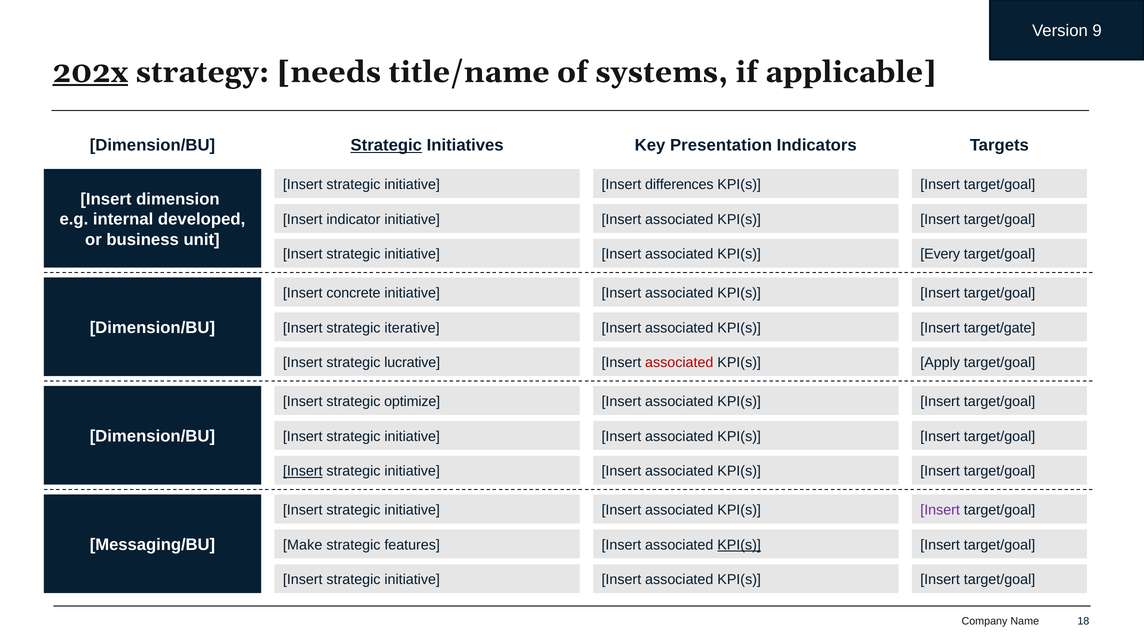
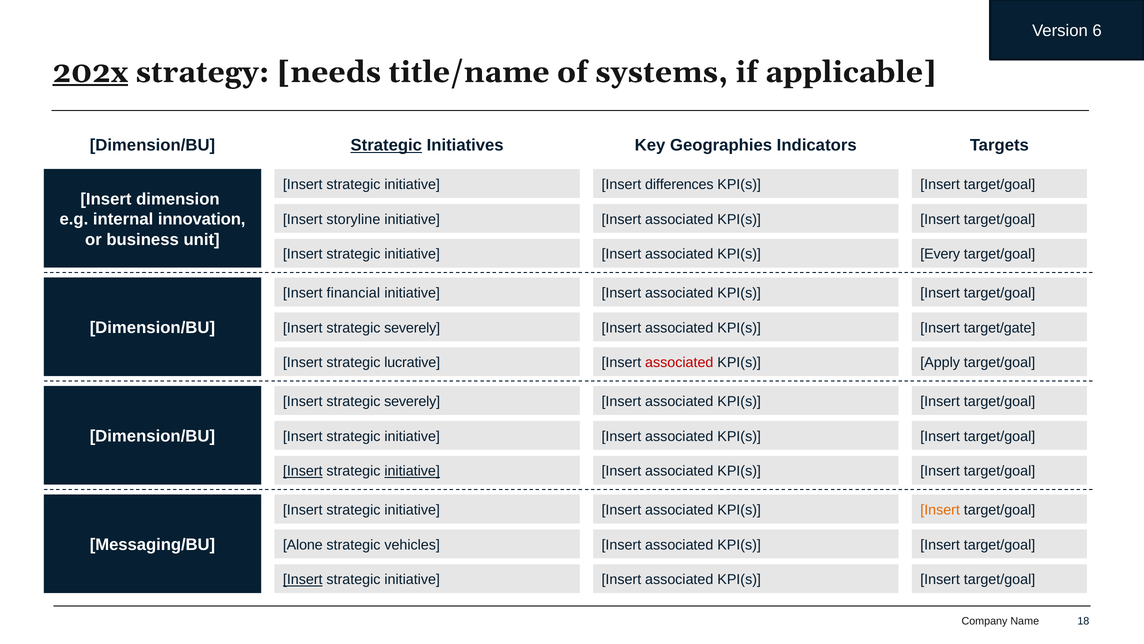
9: 9 -> 6
Presentation: Presentation -> Geographies
developed: developed -> innovation
indicator: indicator -> storyline
concrete: concrete -> financial
iterative at (412, 328): iterative -> severely
optimize at (412, 401): optimize -> severely
initiative at (412, 471) underline: none -> present
Insert at (940, 510) colour: purple -> orange
Make: Make -> Alone
features: features -> vehicles
KPI(s at (739, 544) underline: present -> none
Insert at (303, 579) underline: none -> present
